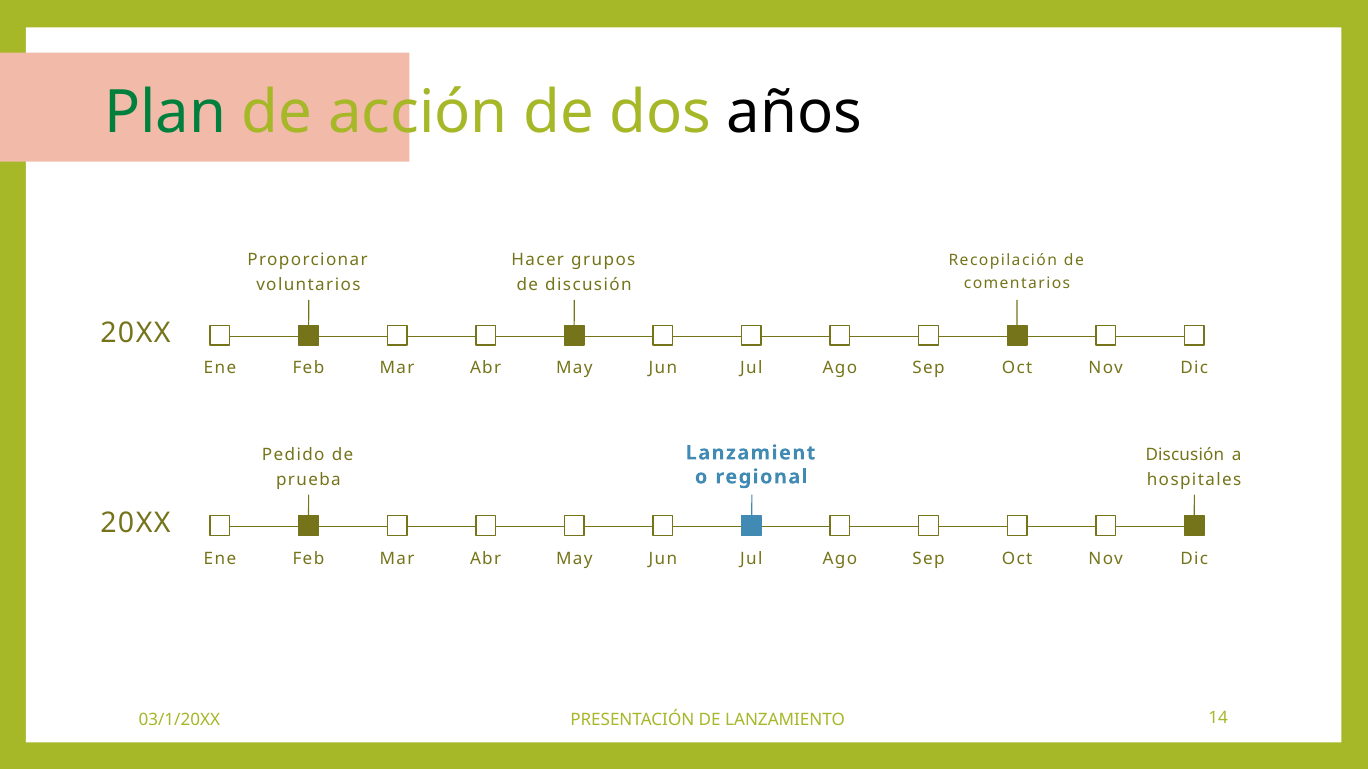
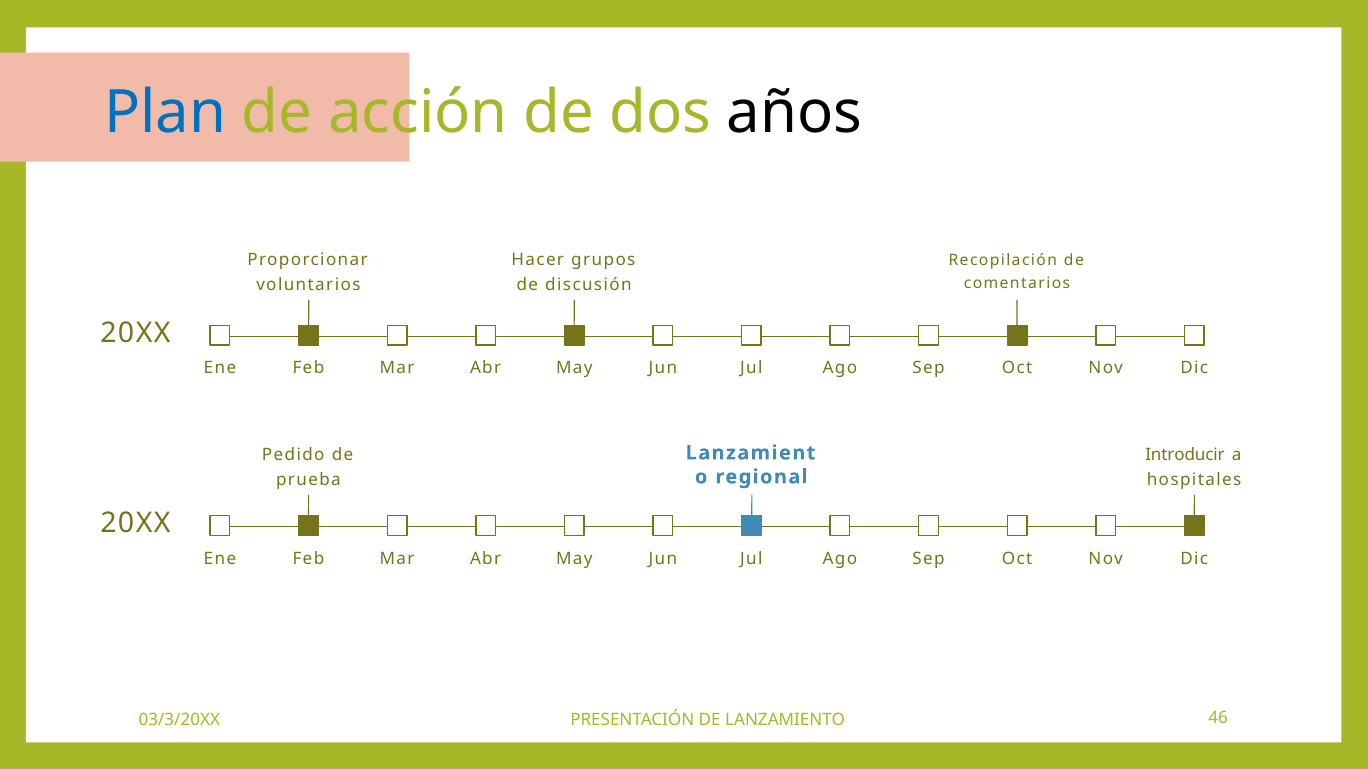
Plan colour: green -> blue
Discusión at (1185, 455): Discusión -> Introducir
03/1/20XX: 03/1/20XX -> 03/3/20XX
14: 14 -> 46
